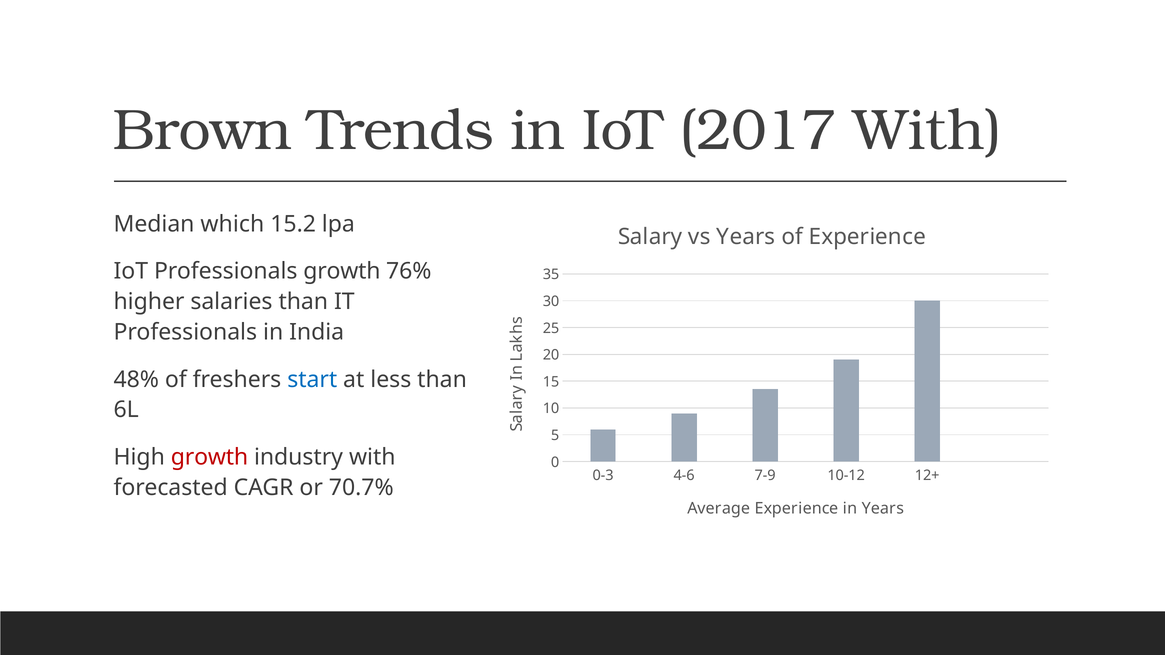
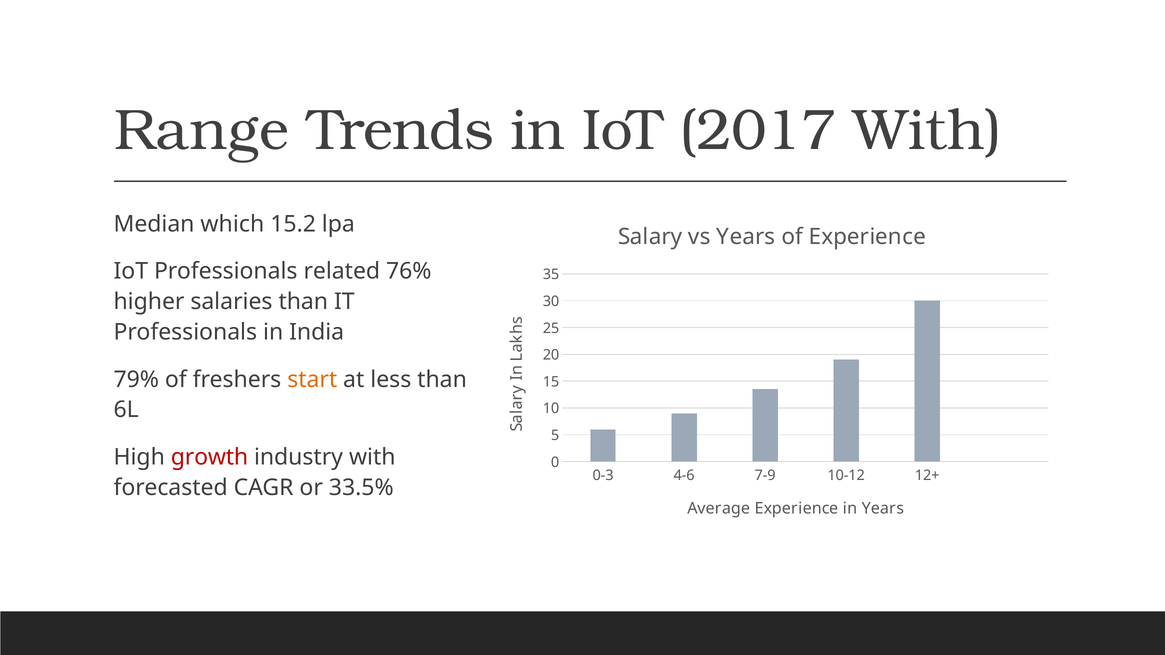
Brown: Brown -> Range
Professionals growth: growth -> related
48%: 48% -> 79%
start colour: blue -> orange
70.7%: 70.7% -> 33.5%
